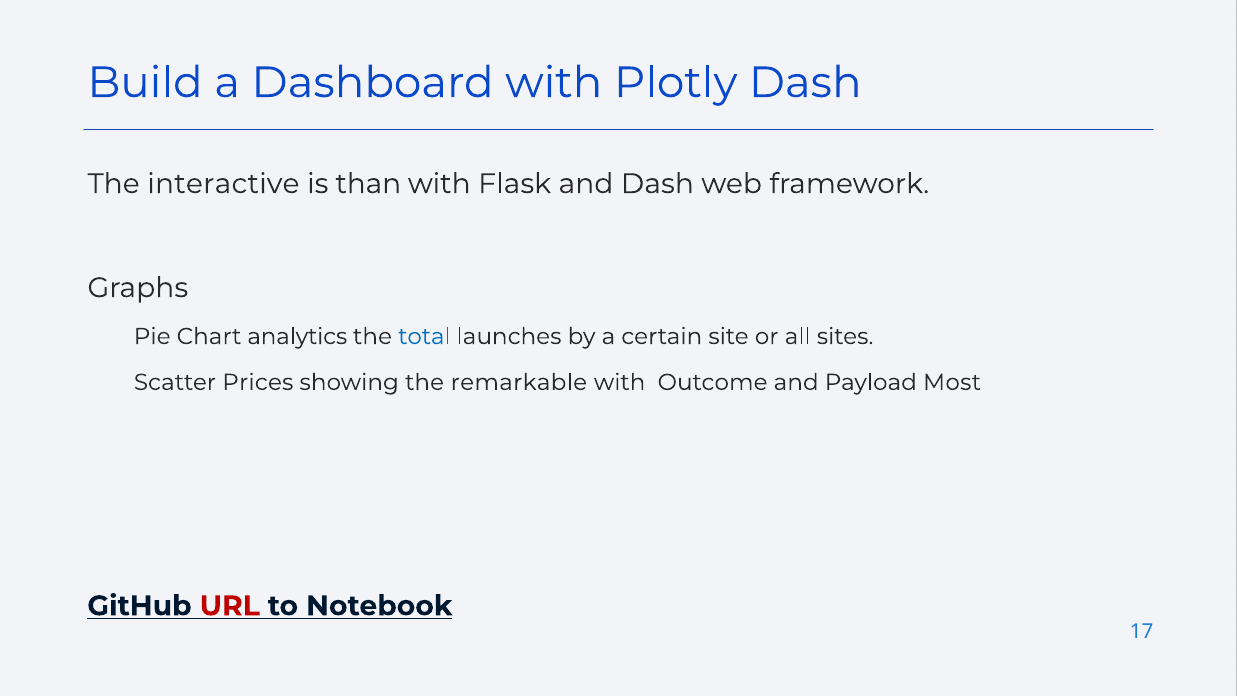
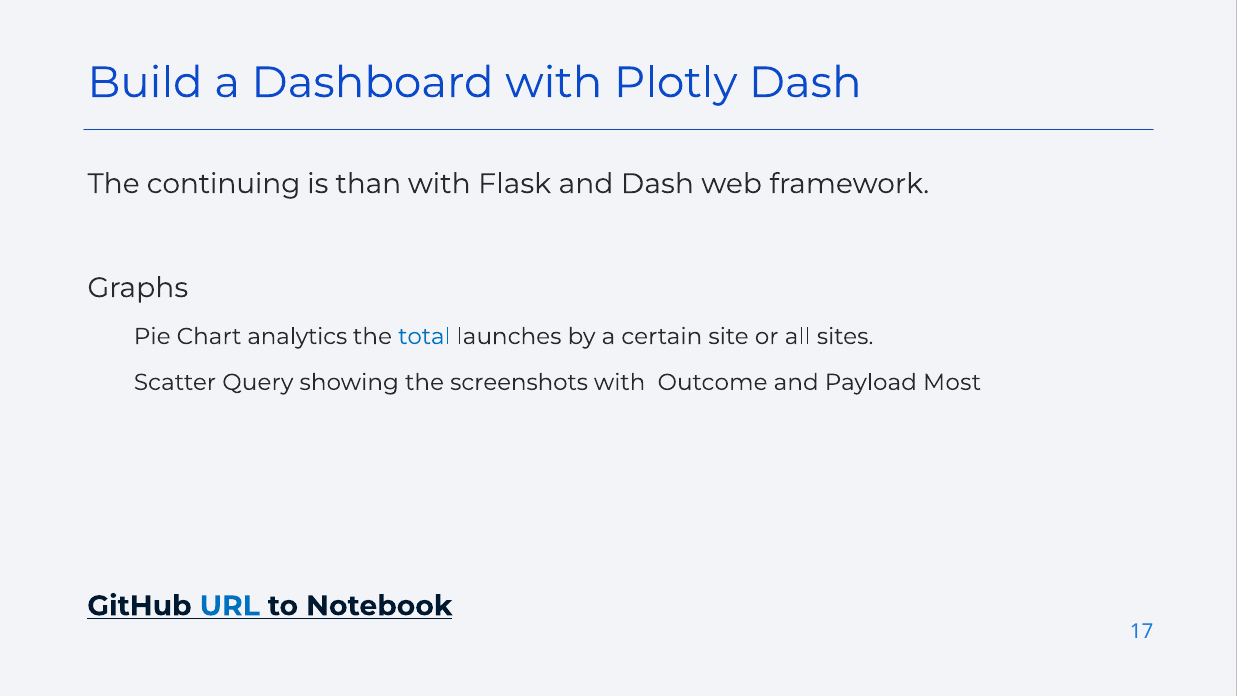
interactive: interactive -> continuing
Prices: Prices -> Query
remarkable: remarkable -> screenshots
URL colour: red -> blue
